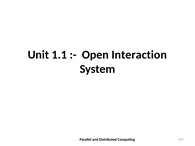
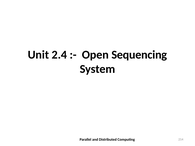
1.1: 1.1 -> 2.4
Interaction: Interaction -> Sequencing
